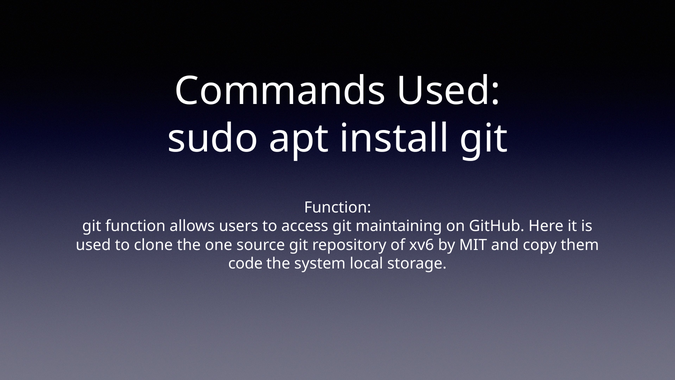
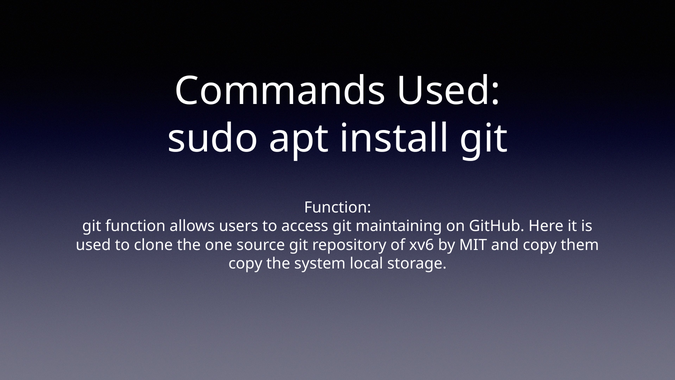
code at (245, 263): code -> copy
